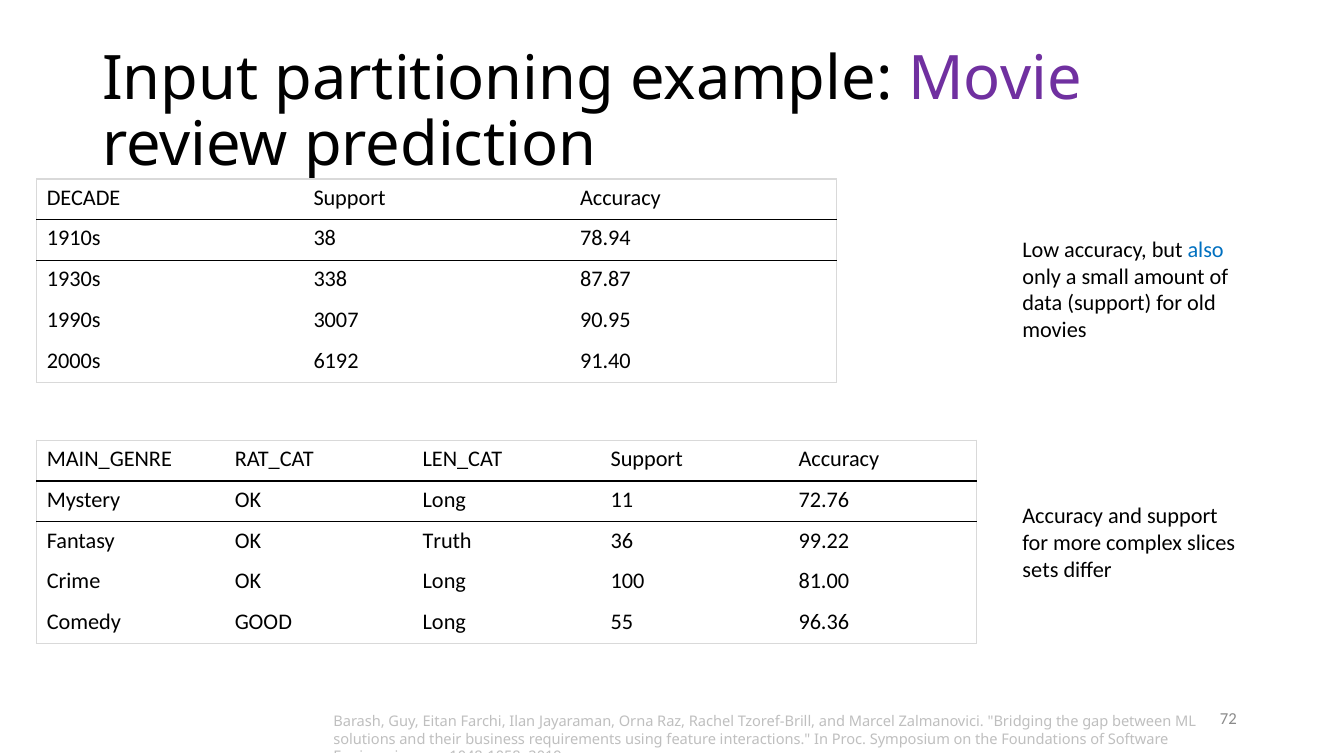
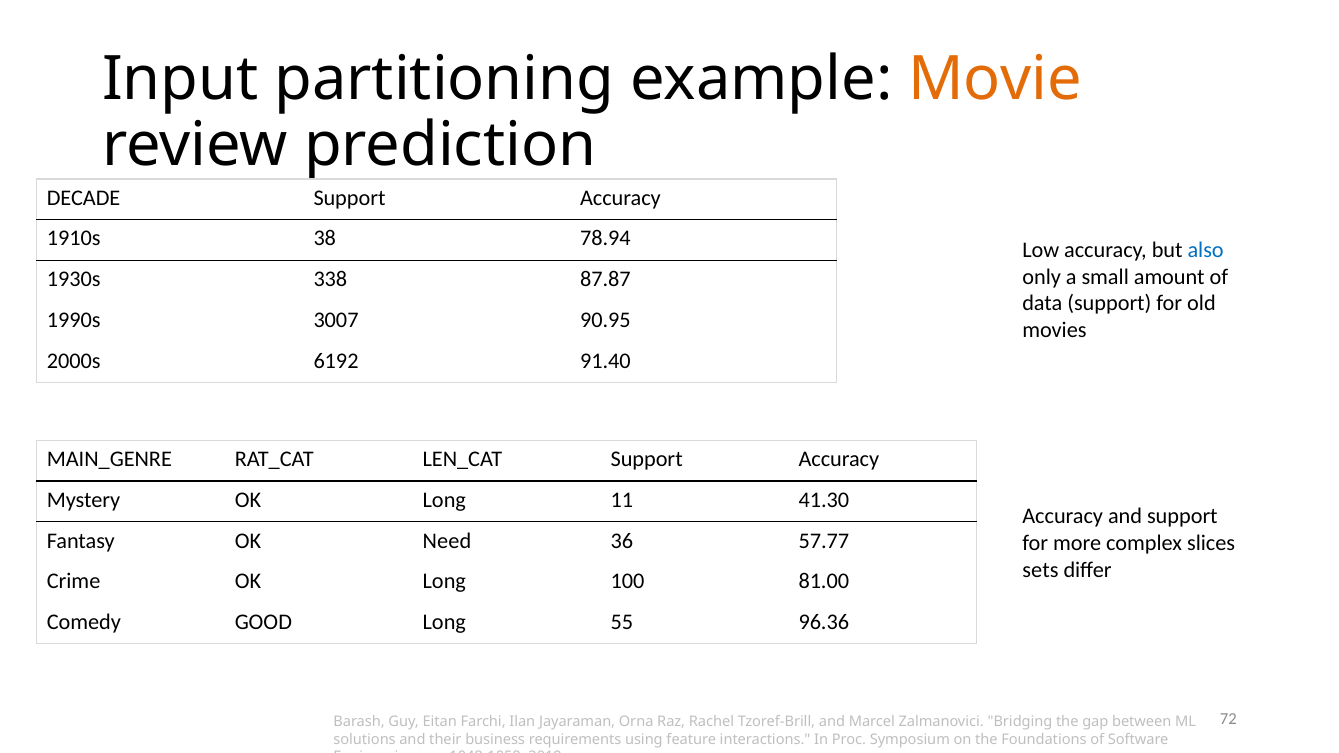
Movie colour: purple -> orange
72.76: 72.76 -> 41.30
Truth: Truth -> Need
99.22: 99.22 -> 57.77
